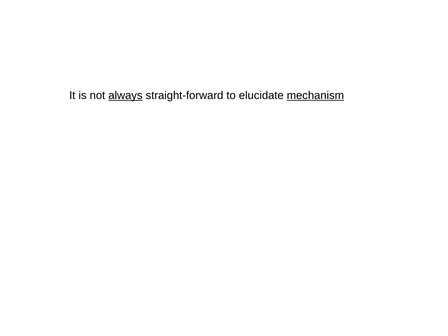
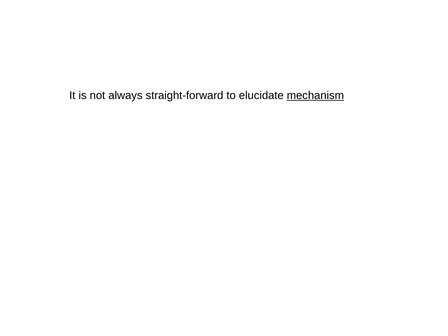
always underline: present -> none
